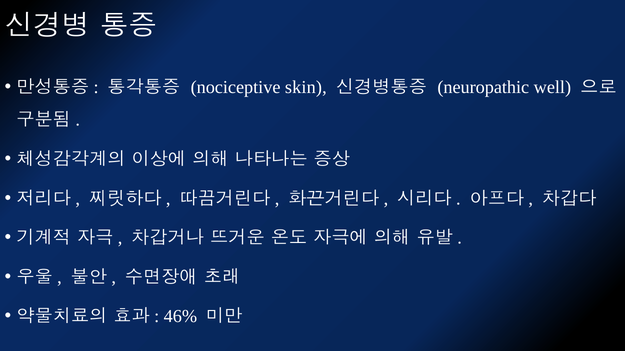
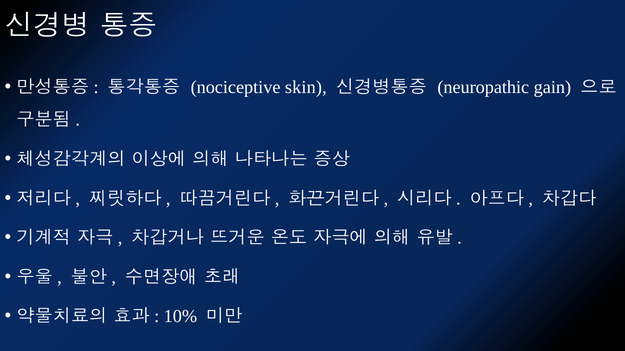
well: well -> gain
46%: 46% -> 10%
